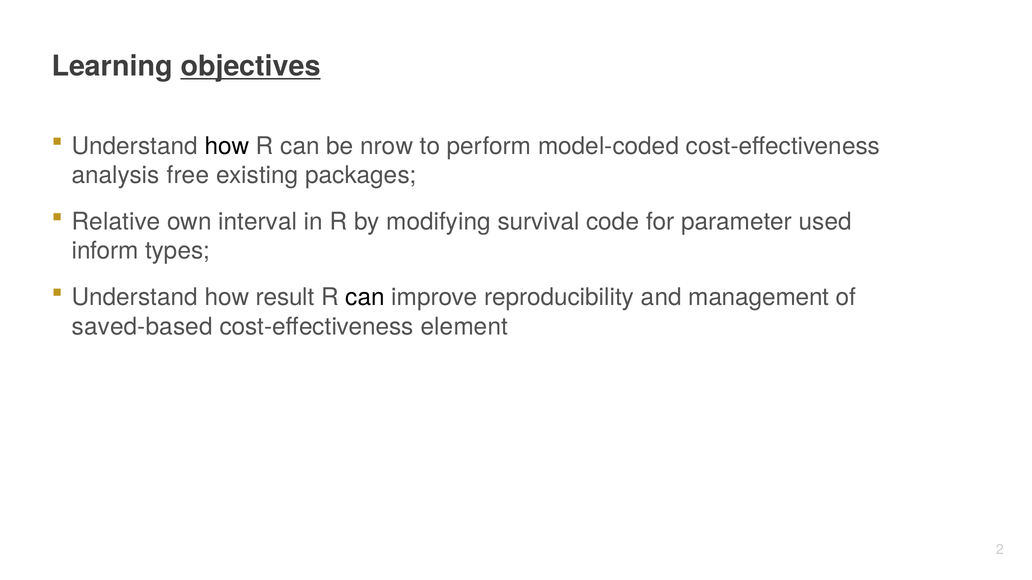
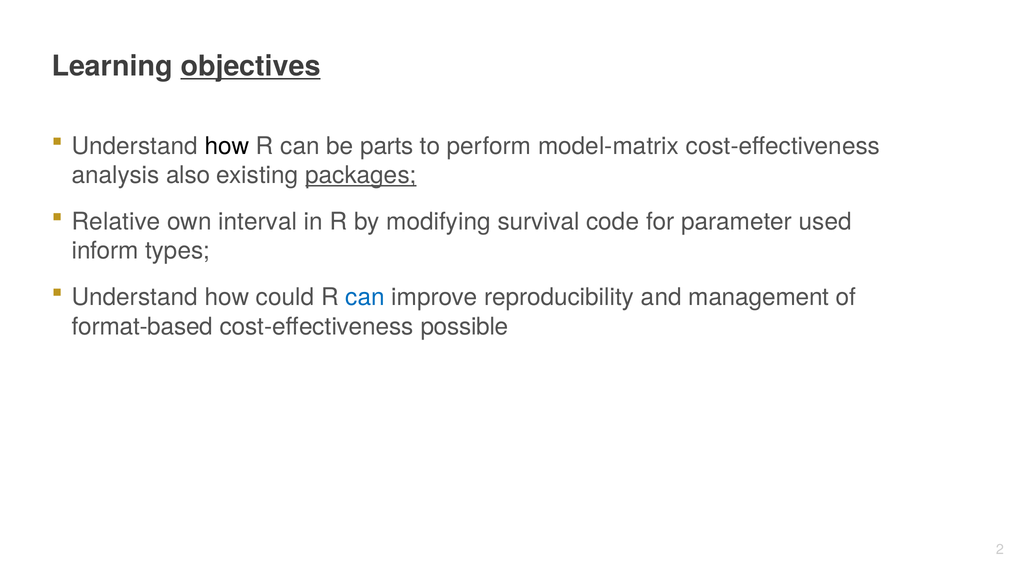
nrow: nrow -> parts
model-coded: model-coded -> model-matrix
free: free -> also
packages underline: none -> present
result: result -> could
can at (365, 298) colour: black -> blue
saved-based: saved-based -> format-based
element: element -> possible
